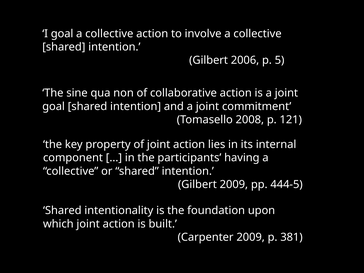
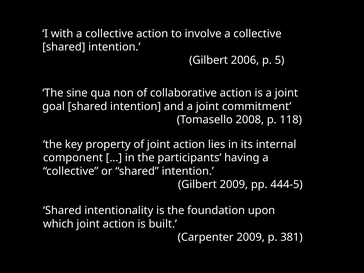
I goal: goal -> with
121: 121 -> 118
